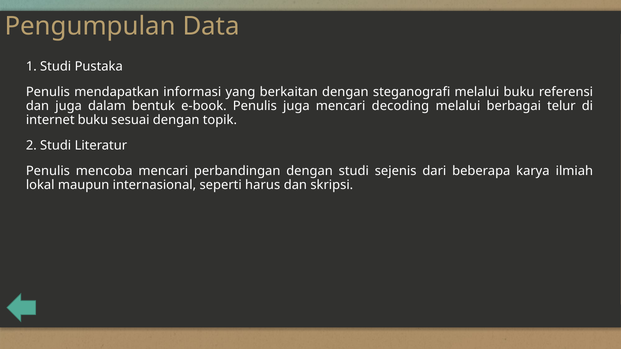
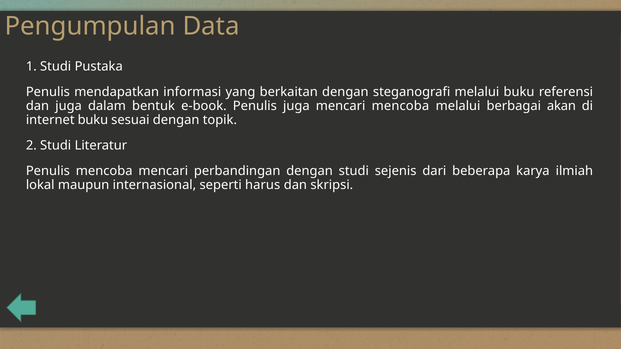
mencari decoding: decoding -> mencoba
telur: telur -> akan
